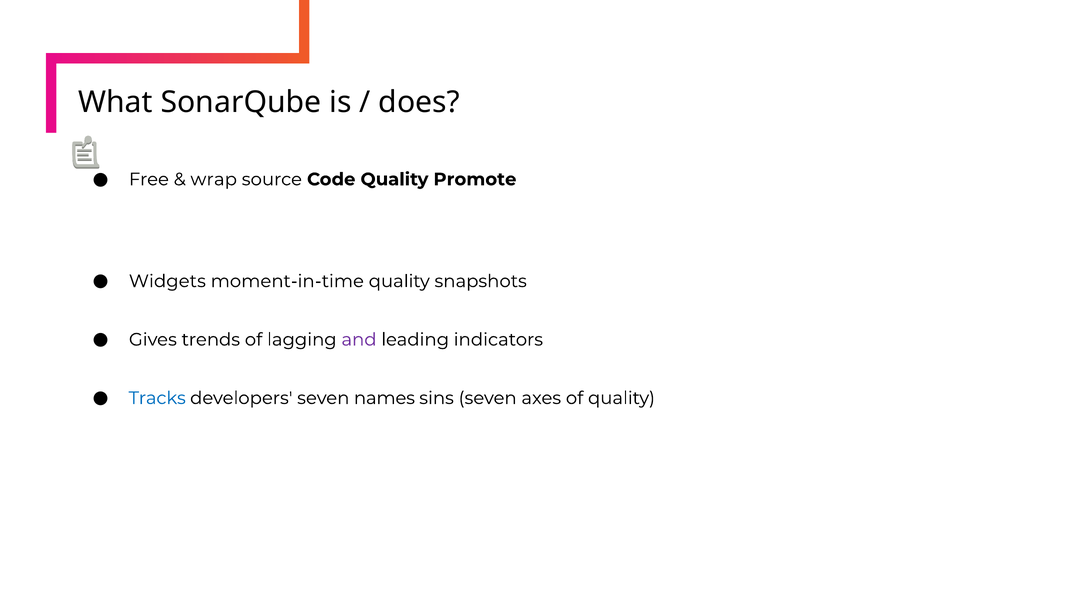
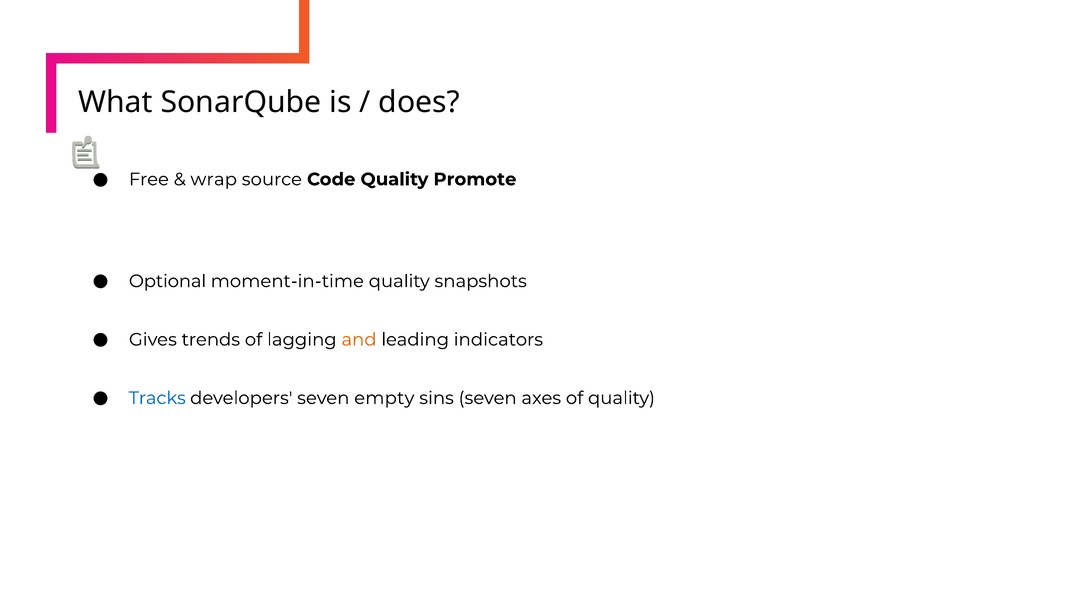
Widgets: Widgets -> Optional
and colour: purple -> orange
names: names -> empty
